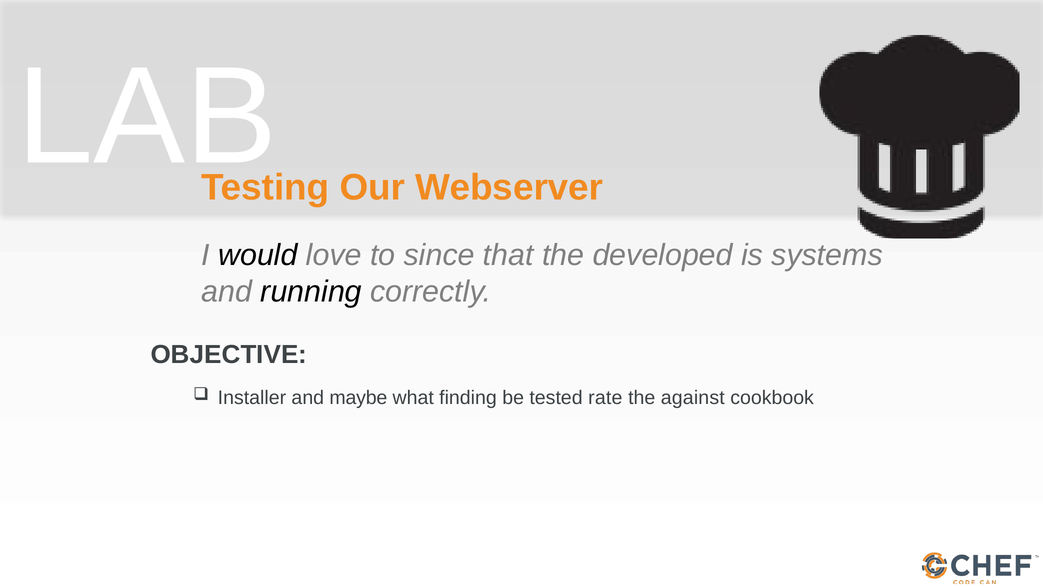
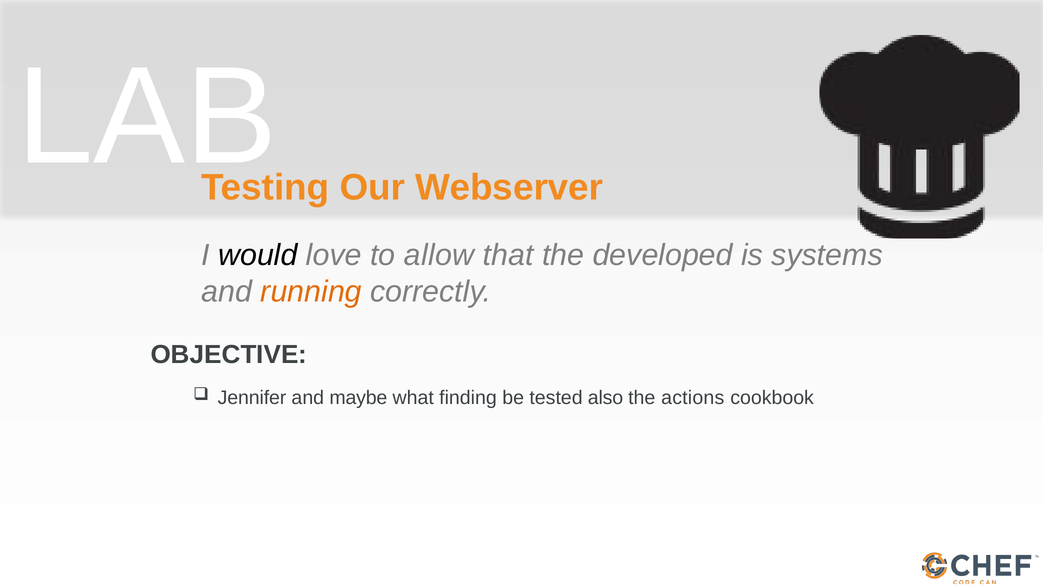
since: since -> allow
running colour: black -> orange
Installer: Installer -> Jennifer
rate: rate -> also
against: against -> actions
